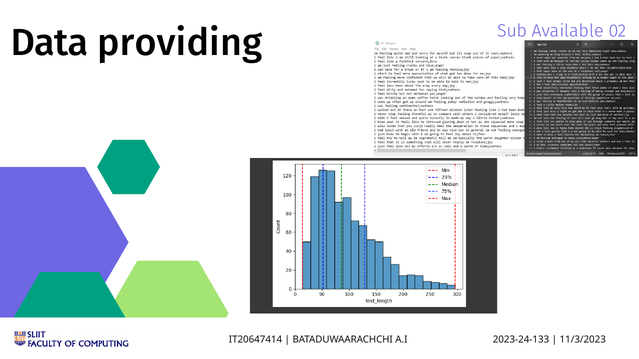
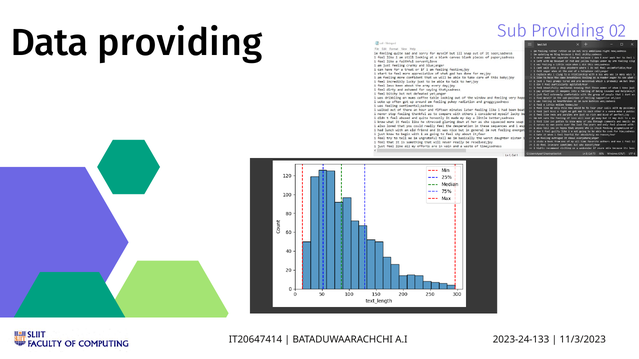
Sub Available: Available -> Providing
